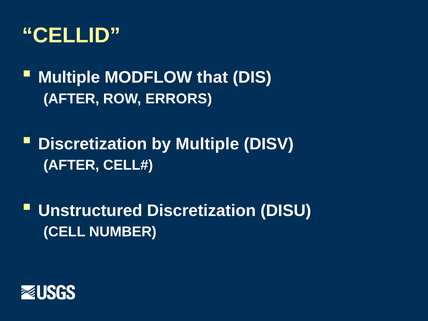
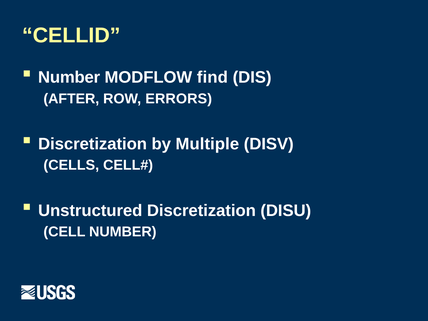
Multiple at (69, 77): Multiple -> Number
that: that -> find
AFTER at (71, 165): AFTER -> CELLS
